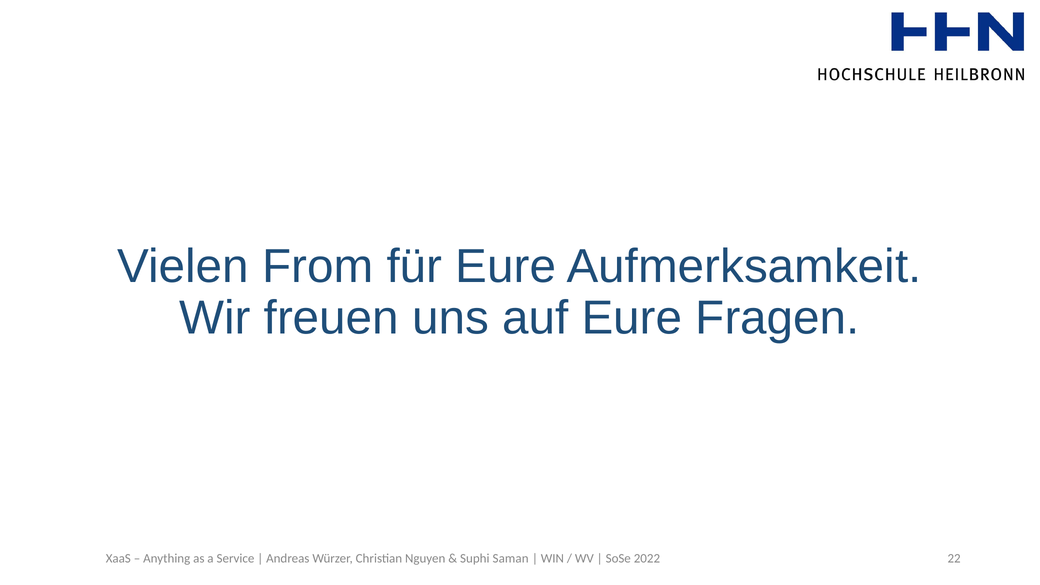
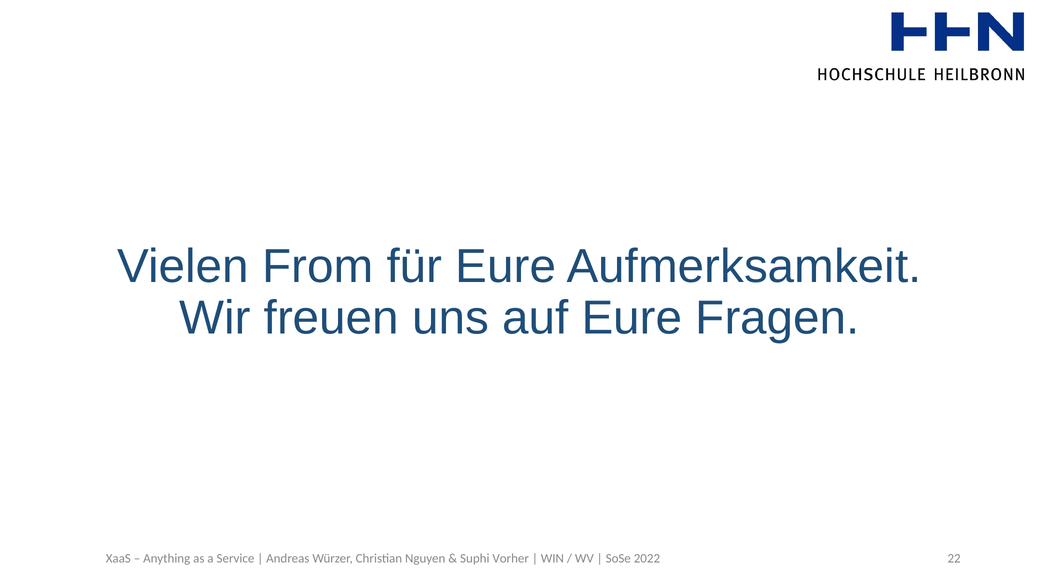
Saman: Saman -> Vorher
